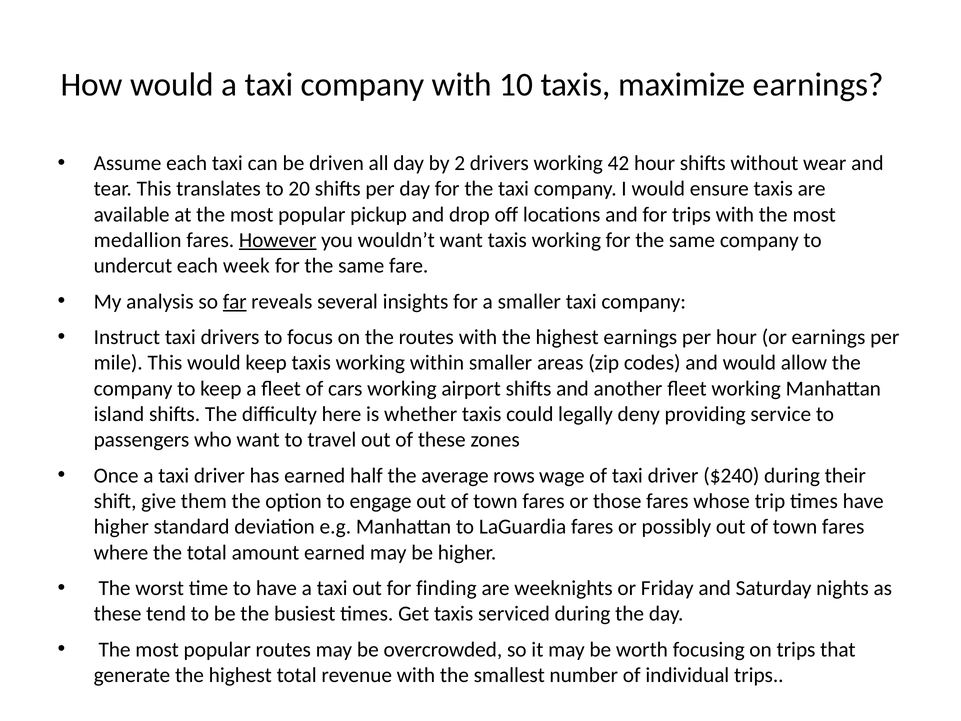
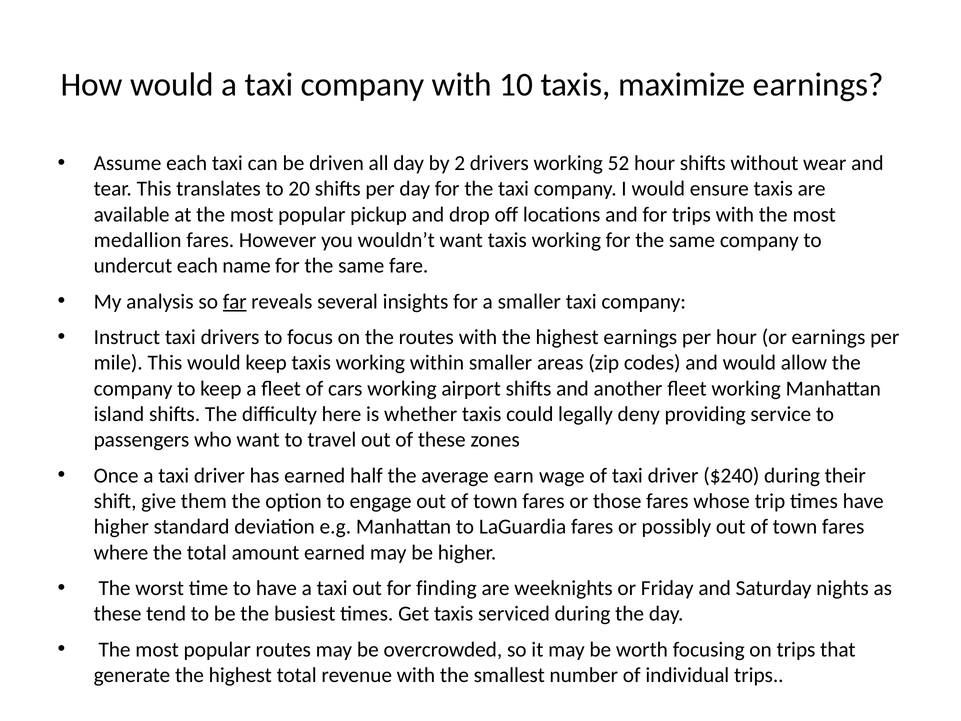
42: 42 -> 52
However underline: present -> none
week: week -> name
rows: rows -> earn
